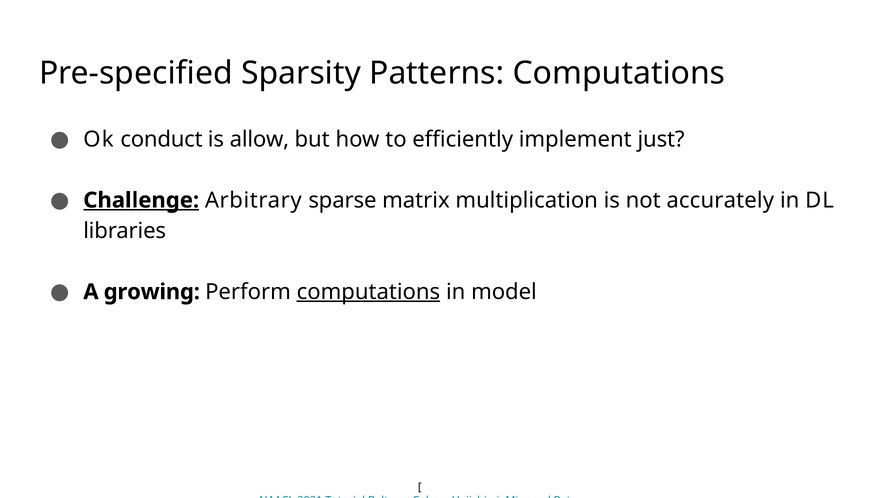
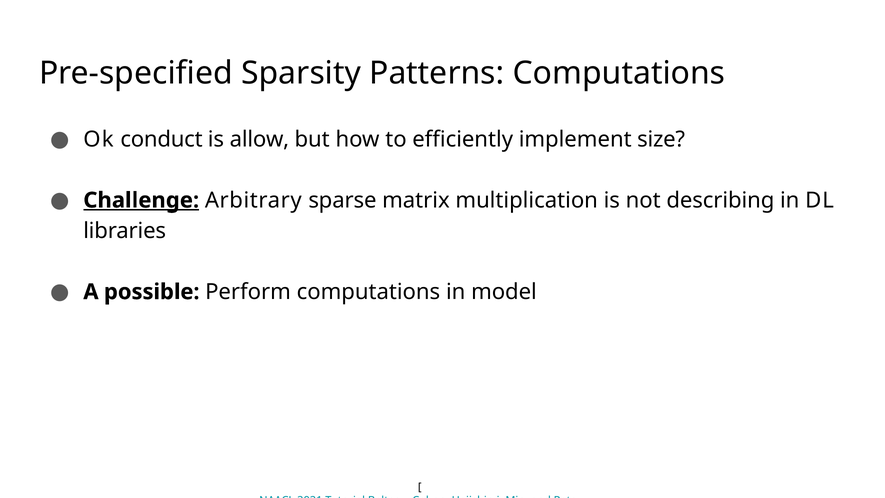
just: just -> size
accurately: accurately -> describing
growing: growing -> possible
computations at (368, 292) underline: present -> none
